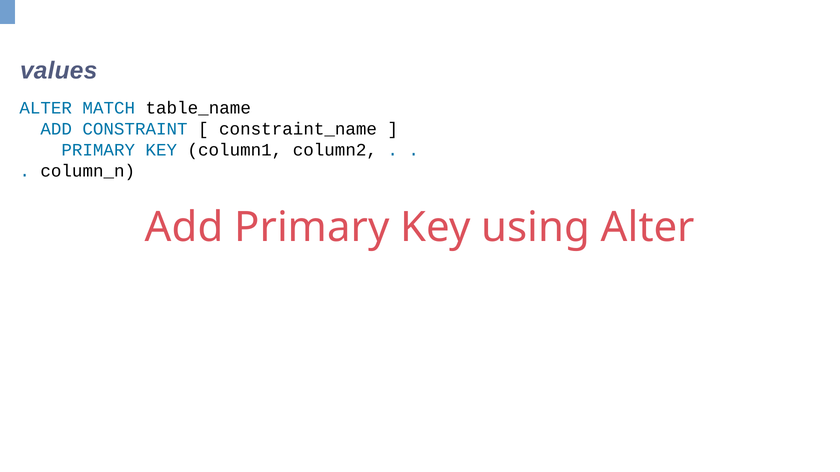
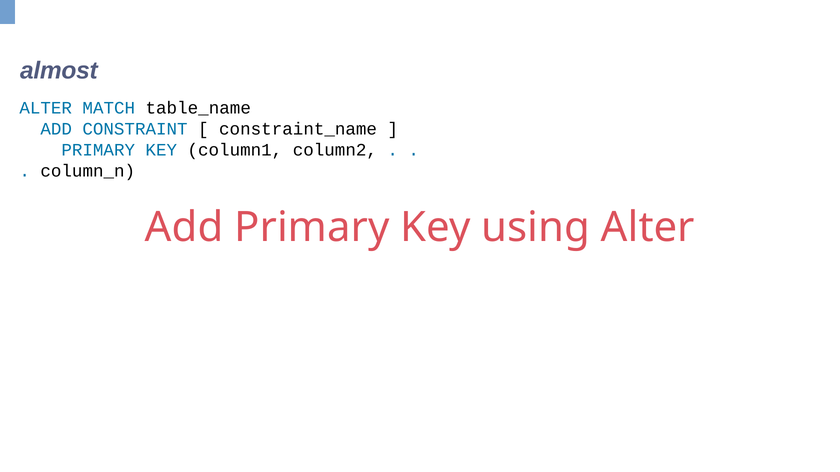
values: values -> almost
